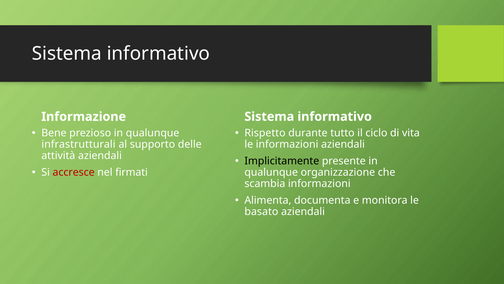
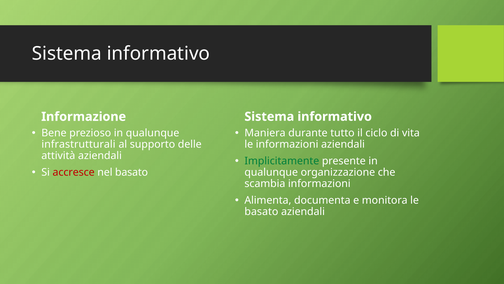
Rispetto: Rispetto -> Maniera
Implicitamente colour: black -> green
nel firmati: firmati -> basato
